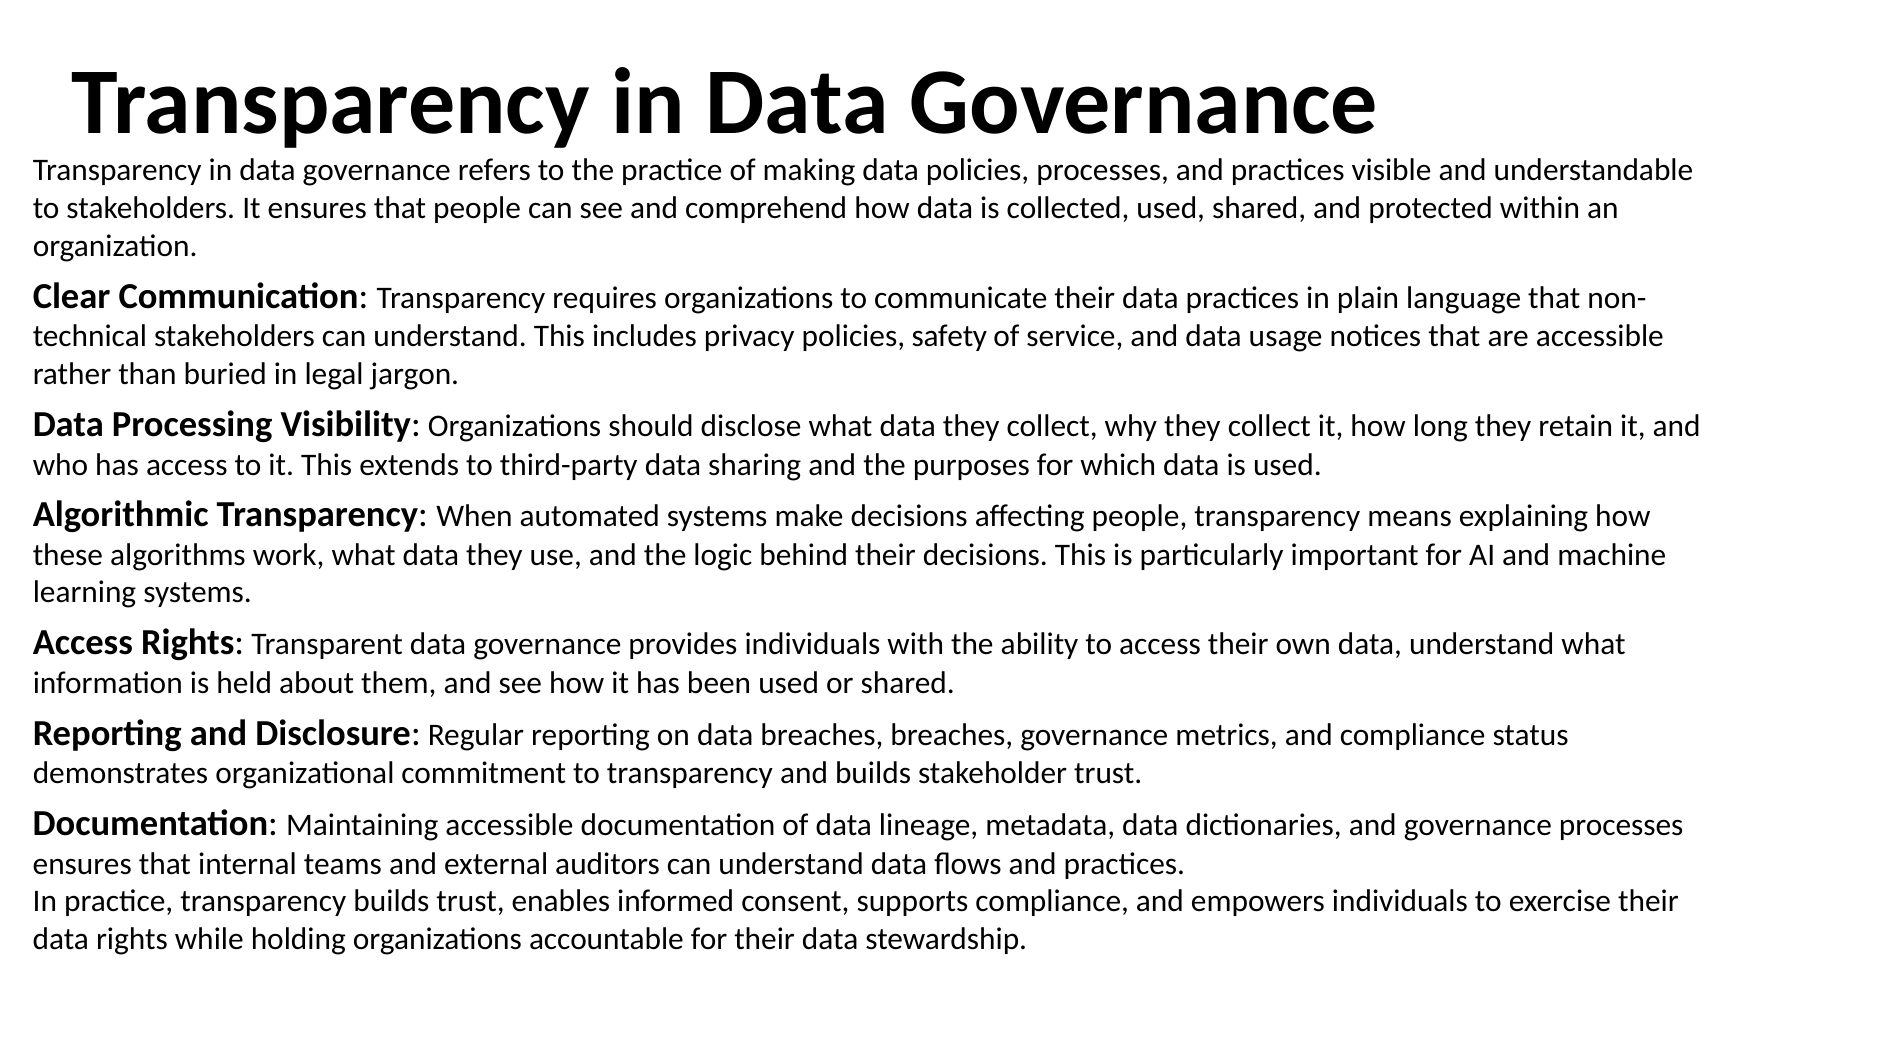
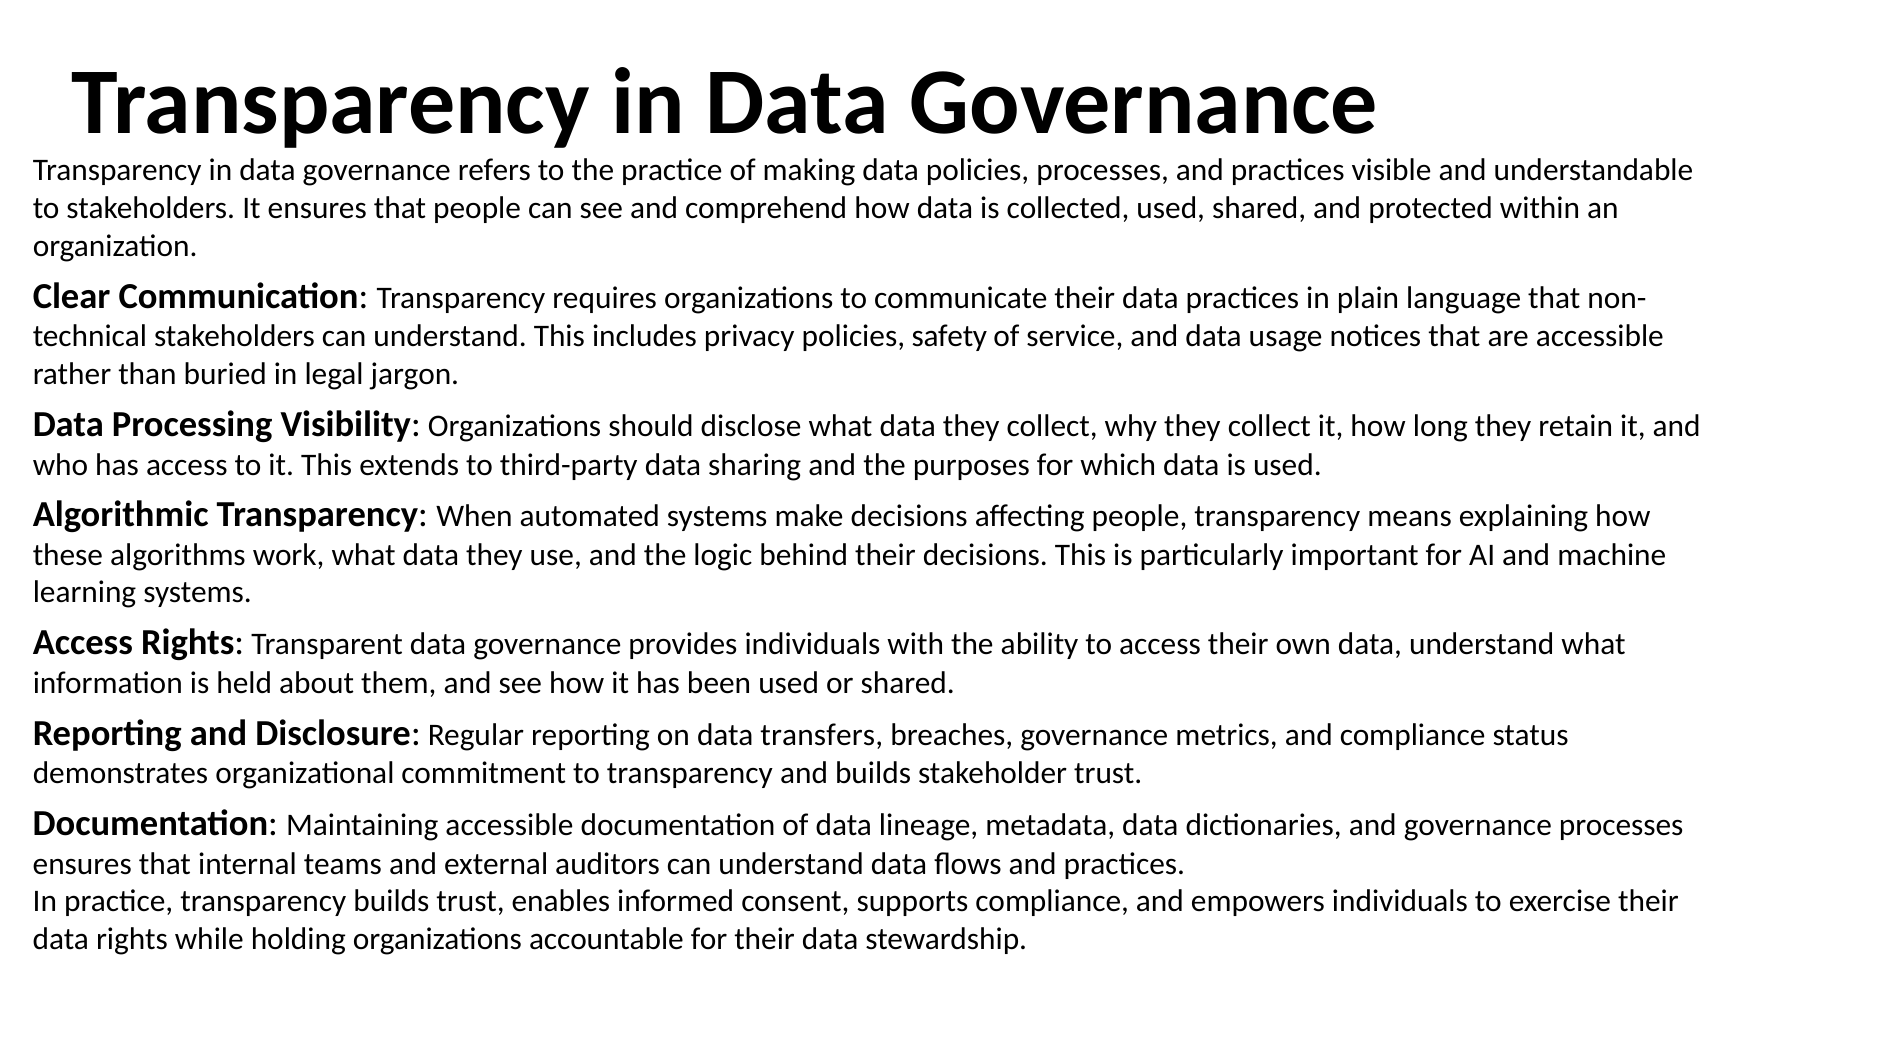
data breaches: breaches -> transfers
